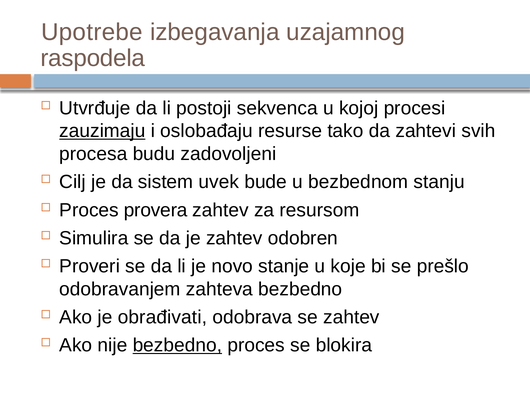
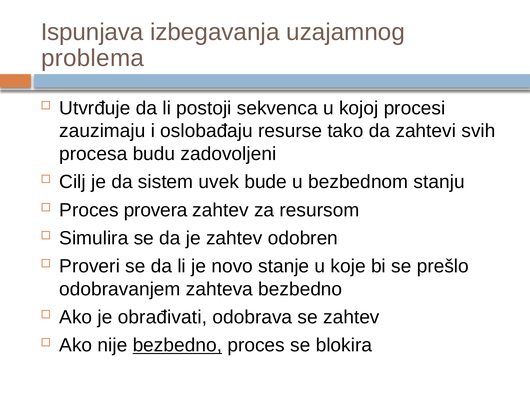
Upotrebe: Upotrebe -> Ispunjava
raspodela: raspodela -> problema
zauzimaju underline: present -> none
